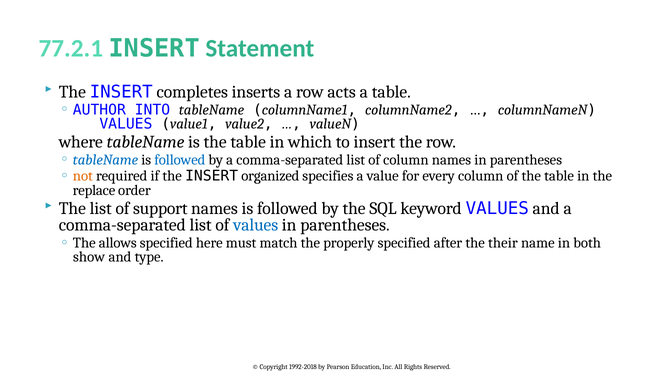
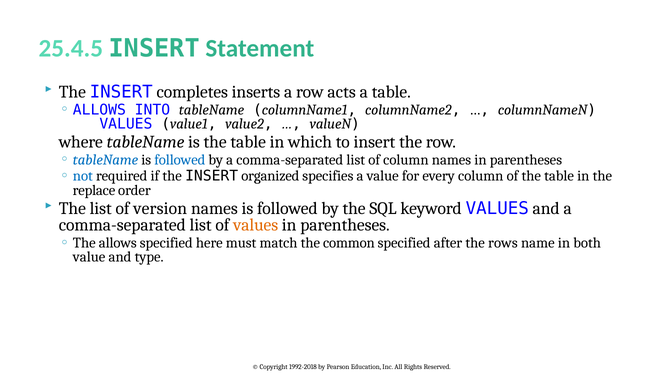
77.2.1: 77.2.1 -> 25.4.5
AUTHOR at (99, 110): AUTHOR -> ALLOWS
not colour: orange -> blue
support: support -> version
values at (256, 225) colour: blue -> orange
properly: properly -> common
their: their -> rows
show at (89, 257): show -> value
